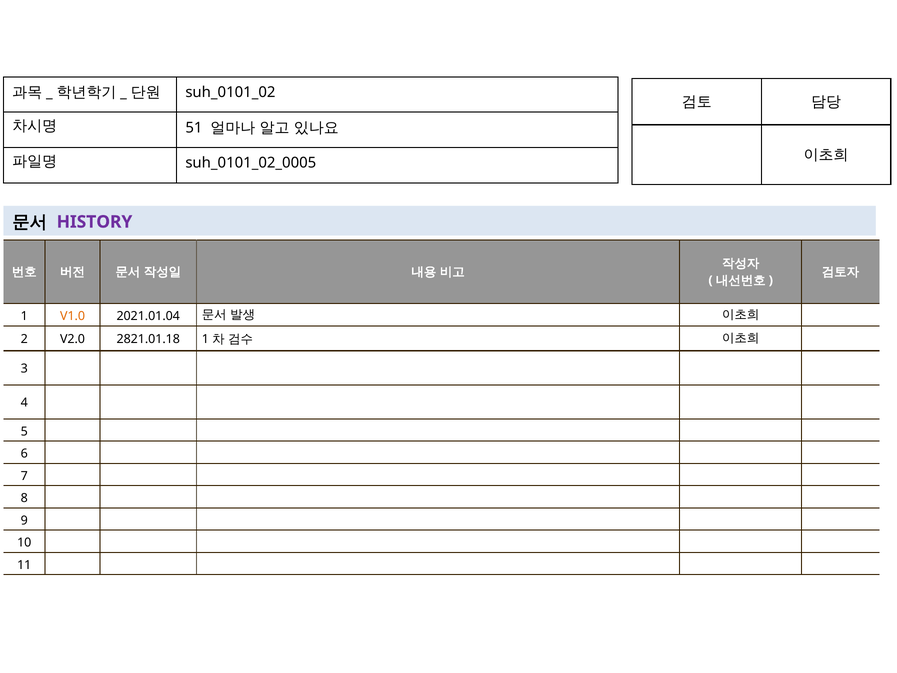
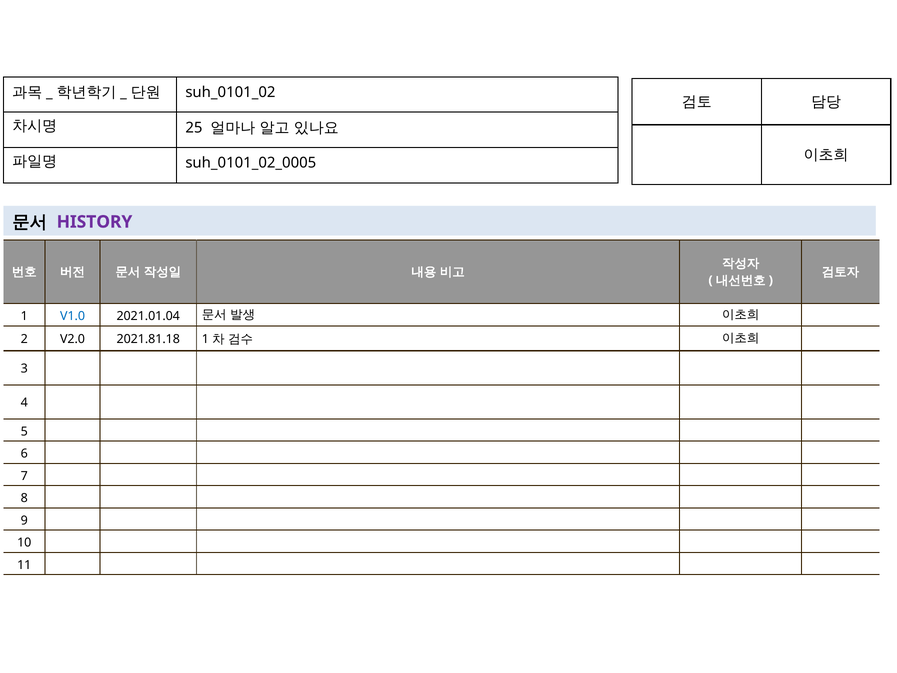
51: 51 -> 25
V1.0 colour: orange -> blue
2821.01.18: 2821.01.18 -> 2021.81.18
